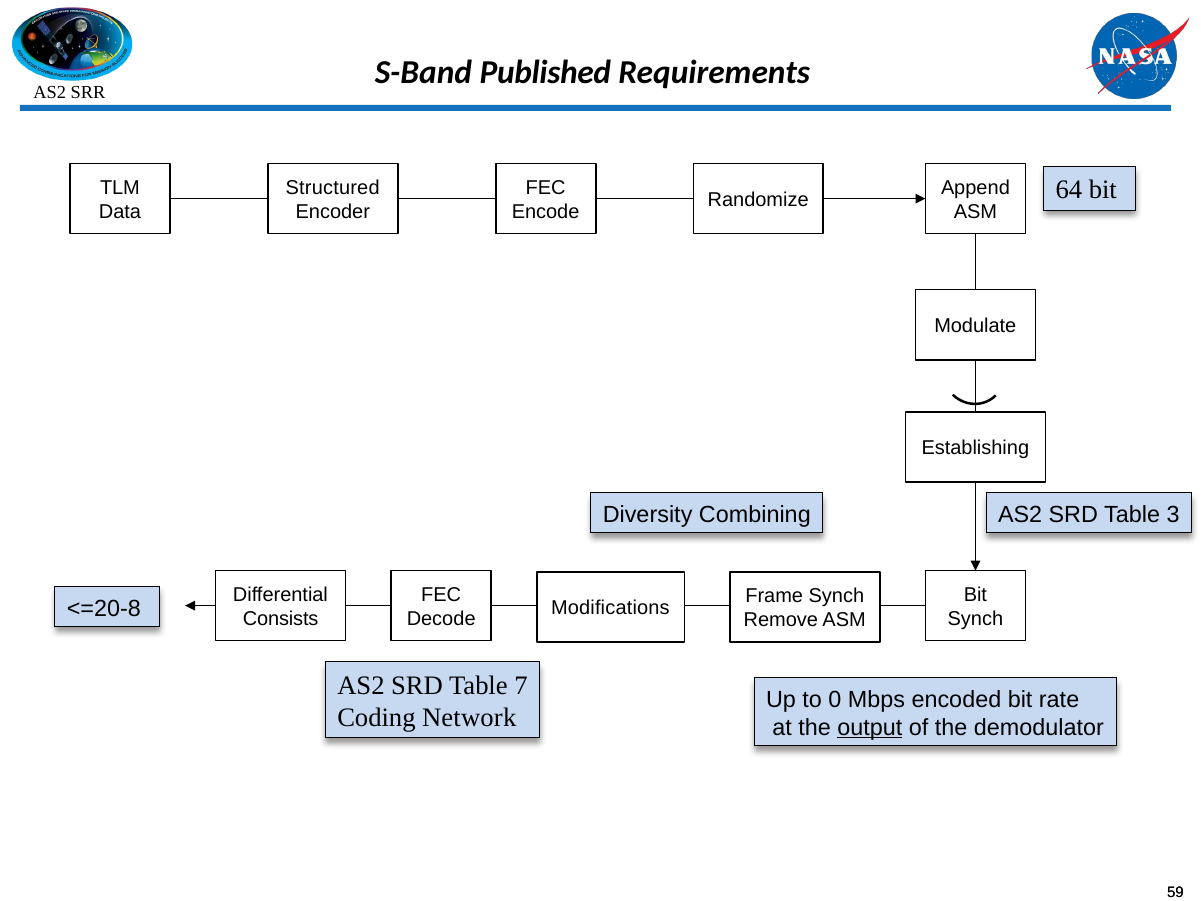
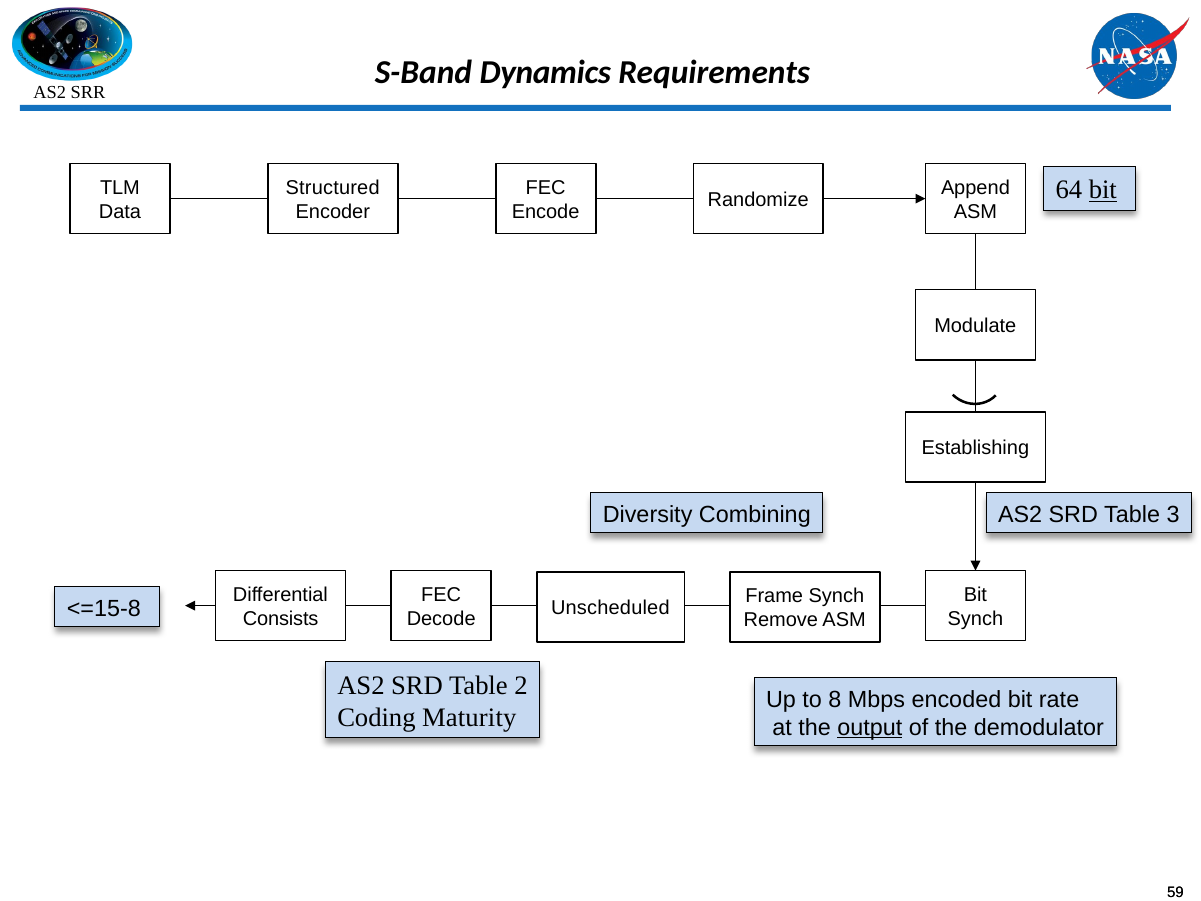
Published: Published -> Dynamics
bit at (1103, 190) underline: none -> present
<=20-8: <=20-8 -> <=15-8
Modifications: Modifications -> Unscheduled
7: 7 -> 2
0: 0 -> 8
Network: Network -> Maturity
